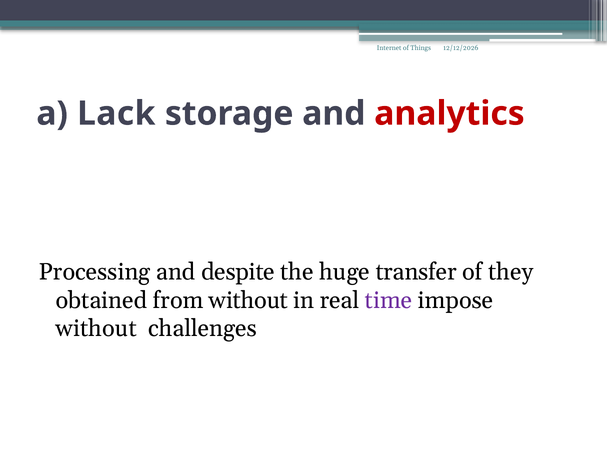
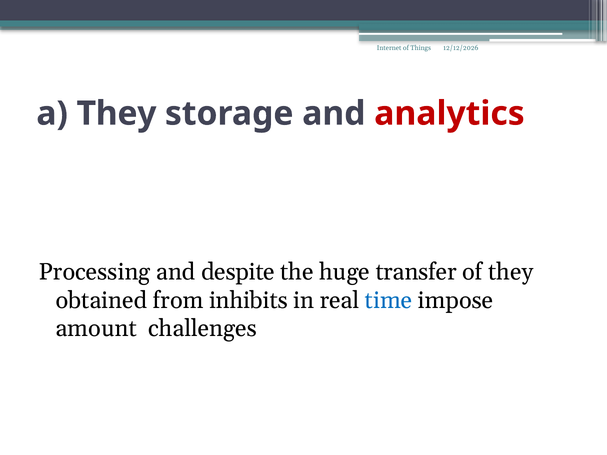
a Lack: Lack -> They
from without: without -> inhibits
time colour: purple -> blue
without at (96, 329): without -> amount
